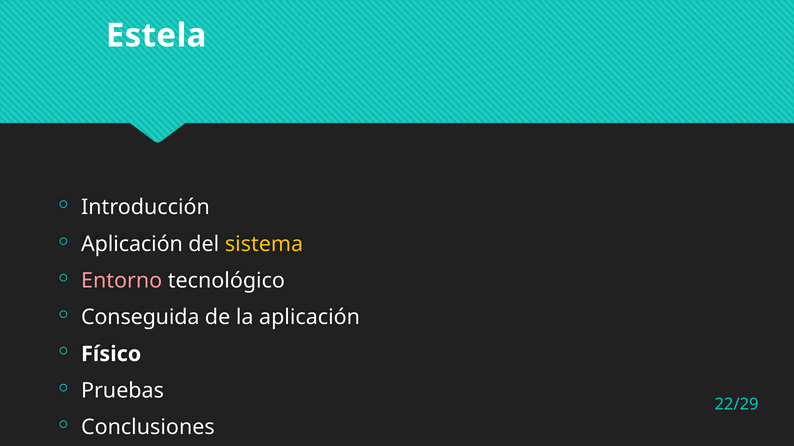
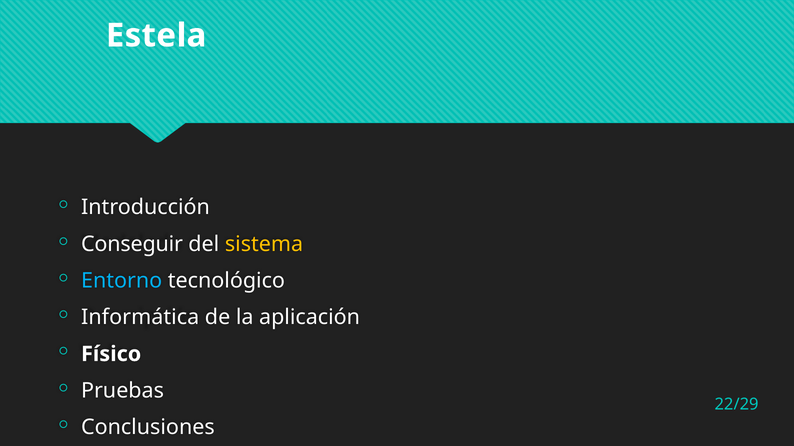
Aplicación at (132, 244): Aplicación -> Conseguir
Entorno colour: pink -> light blue
Conseguida: Conseguida -> Informática
